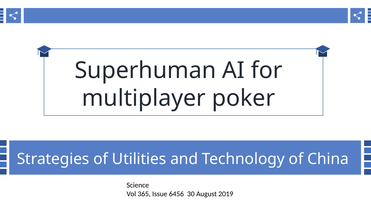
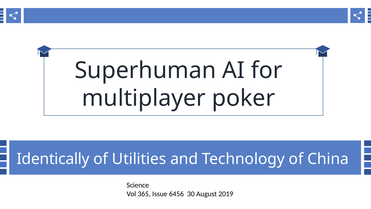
Strategies: Strategies -> Identically
